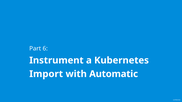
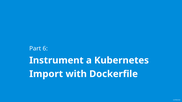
Automatic: Automatic -> Dockerfile
